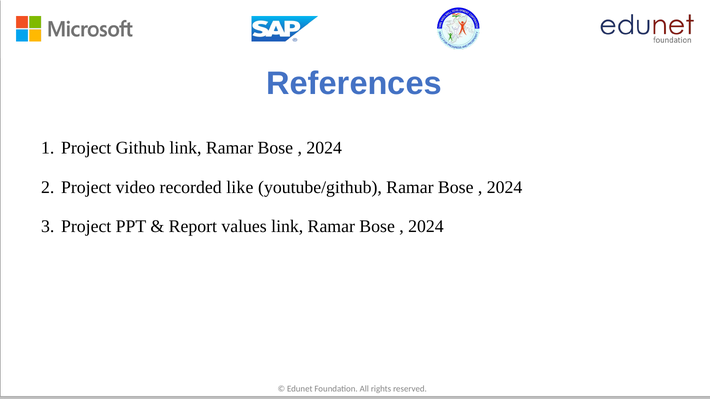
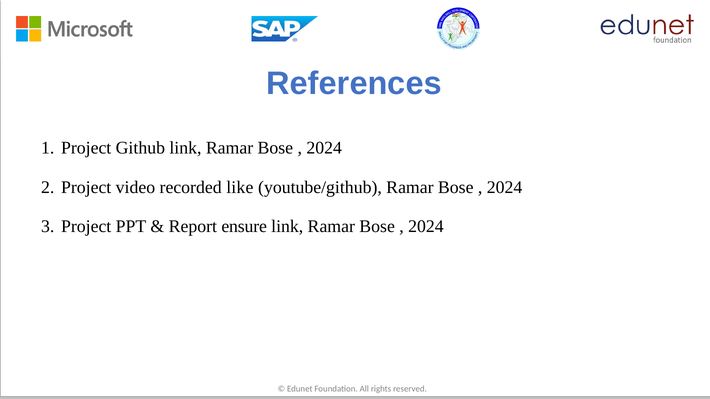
values: values -> ensure
